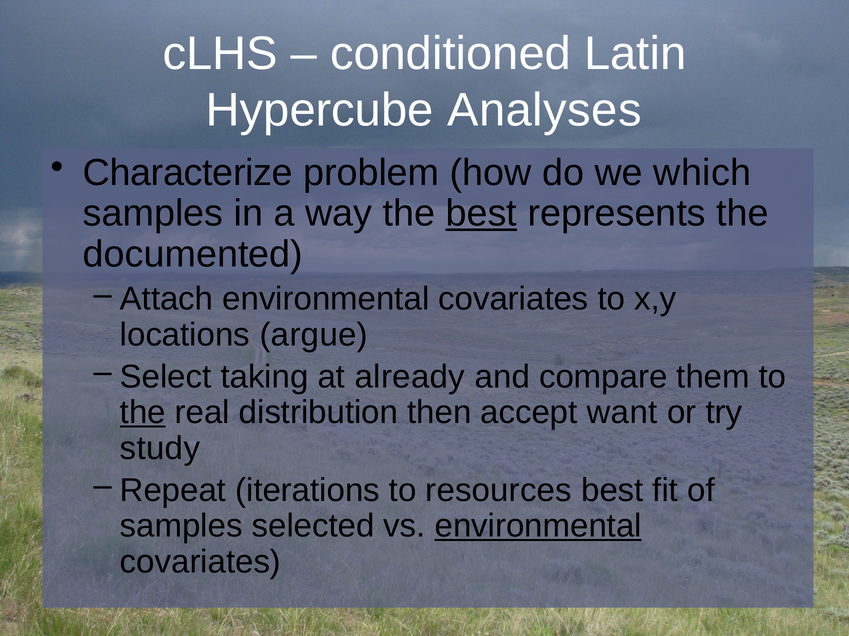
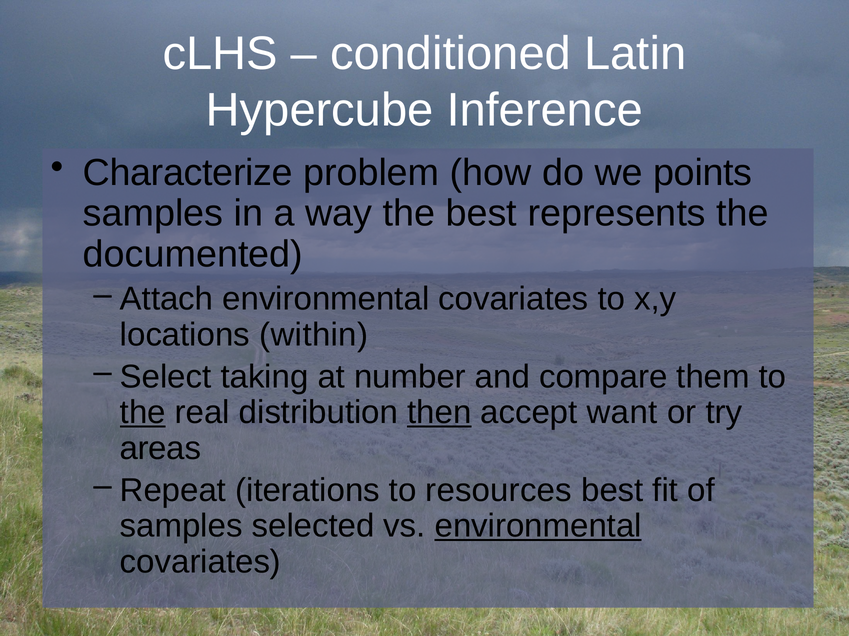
Analyses: Analyses -> Inference
which: which -> points
best at (481, 214) underline: present -> none
argue: argue -> within
already: already -> number
then underline: none -> present
study: study -> areas
